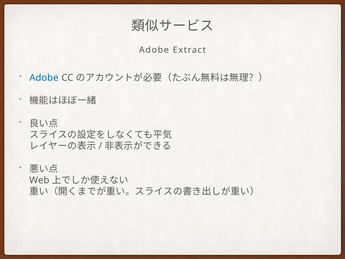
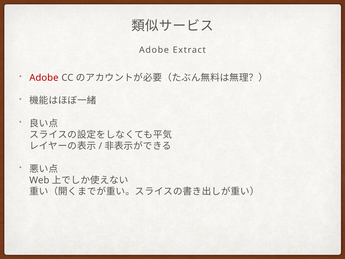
Adobe at (44, 78) colour: blue -> red
